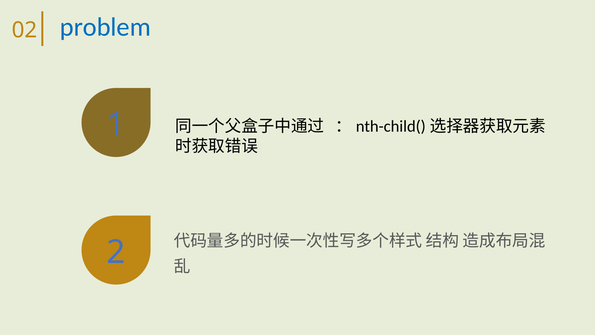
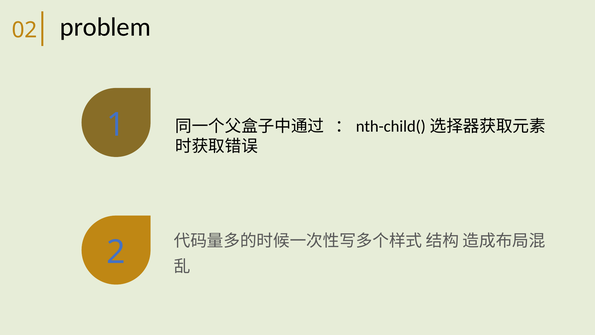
problem colour: blue -> black
